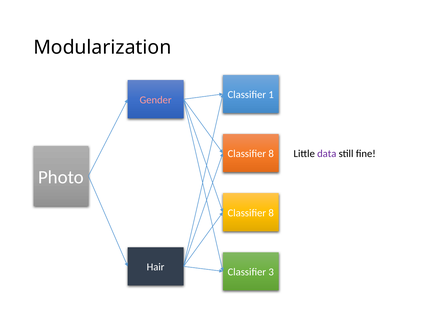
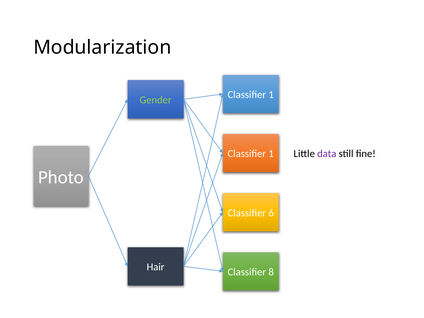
Gender colour: pink -> light green
8 at (271, 154): 8 -> 1
8 at (271, 213): 8 -> 6
3: 3 -> 8
